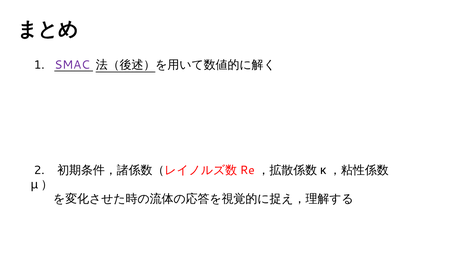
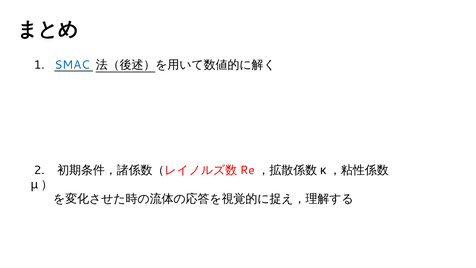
SMAC colour: purple -> blue
